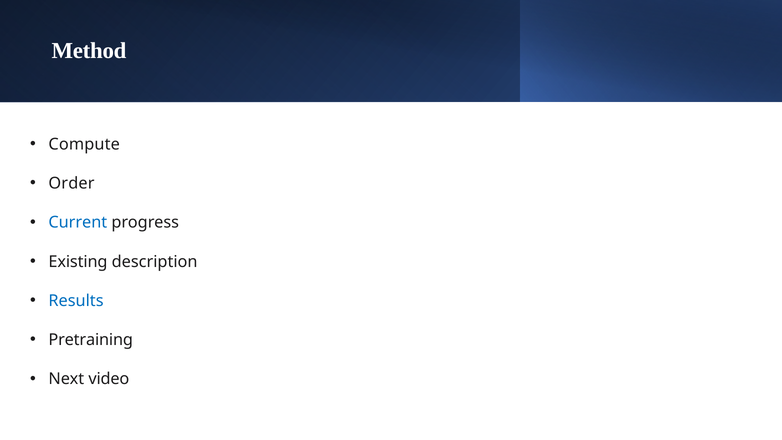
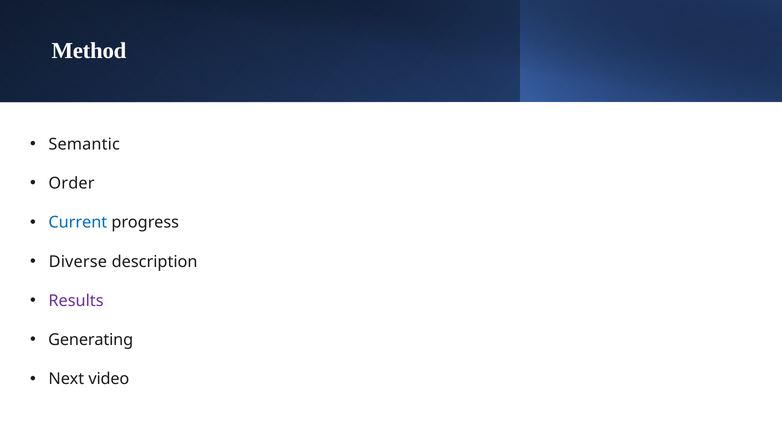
Compute: Compute -> Semantic
Existing: Existing -> Diverse
Results colour: blue -> purple
Pretraining: Pretraining -> Generating
